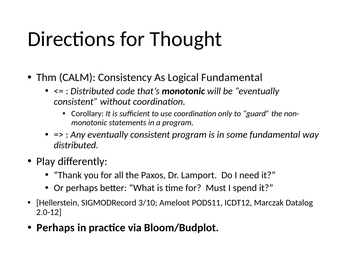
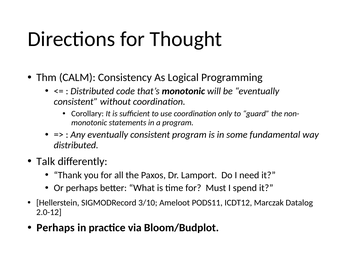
Logical Fundamental: Fundamental -> Programming
Play: Play -> Talk
